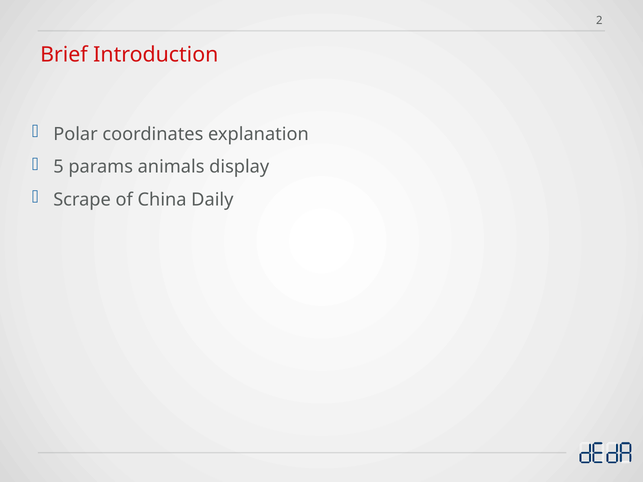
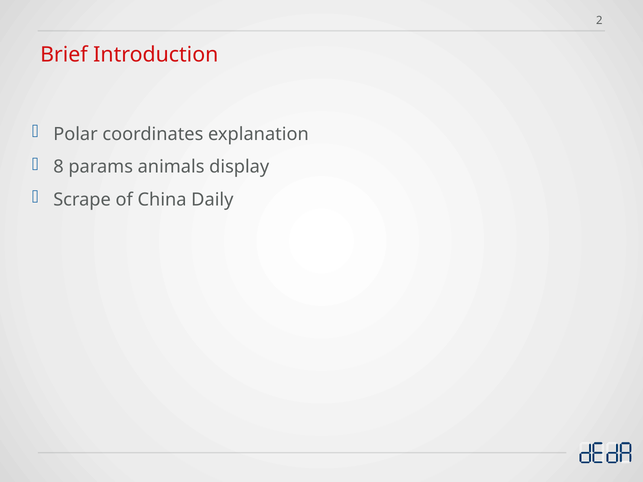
5: 5 -> 8
